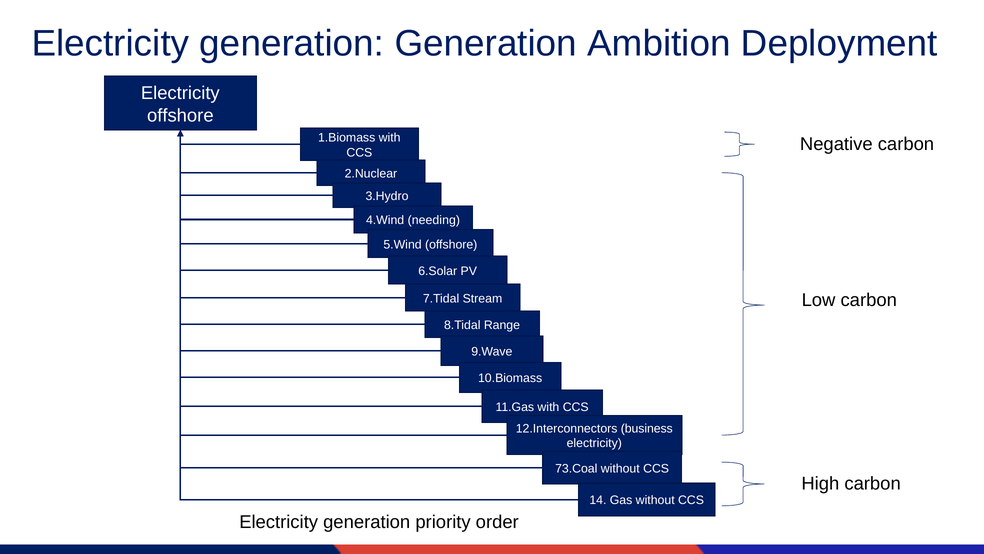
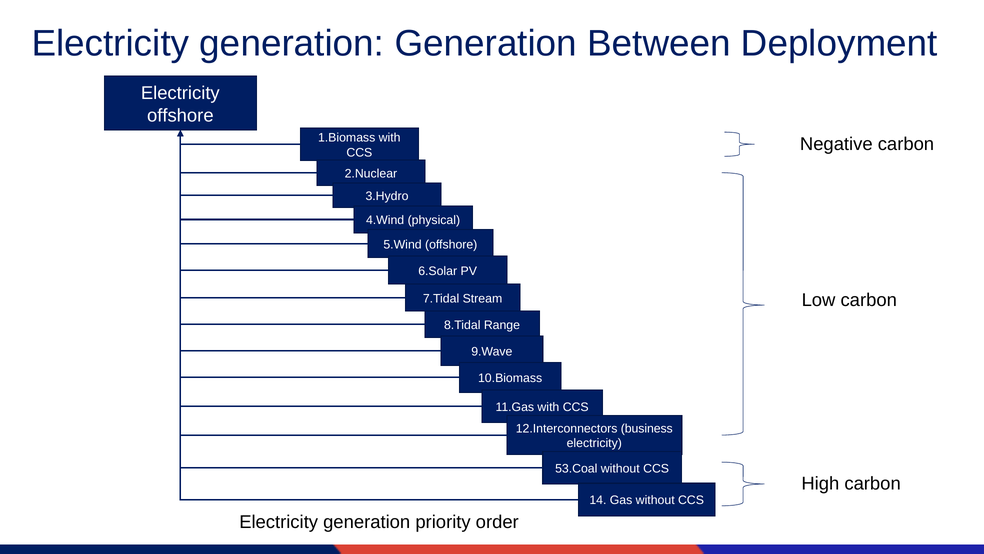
Ambition: Ambition -> Between
needing: needing -> physical
73.Coal: 73.Coal -> 53.Coal
